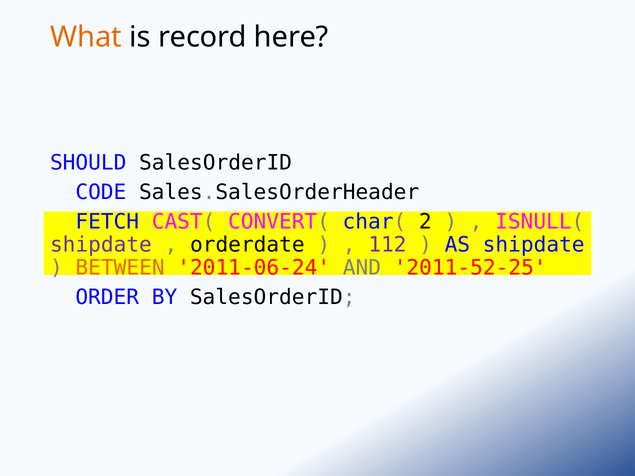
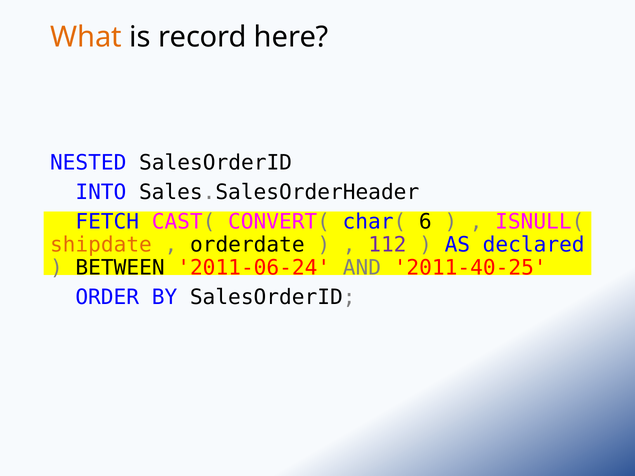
SHOULD: SHOULD -> NESTED
CODE: CODE -> INTO
2: 2 -> 6
shipdate at (101, 245) colour: purple -> orange
AS shipdate: shipdate -> declared
BETWEEN colour: orange -> black
2011-52-25: 2011-52-25 -> 2011-40-25
